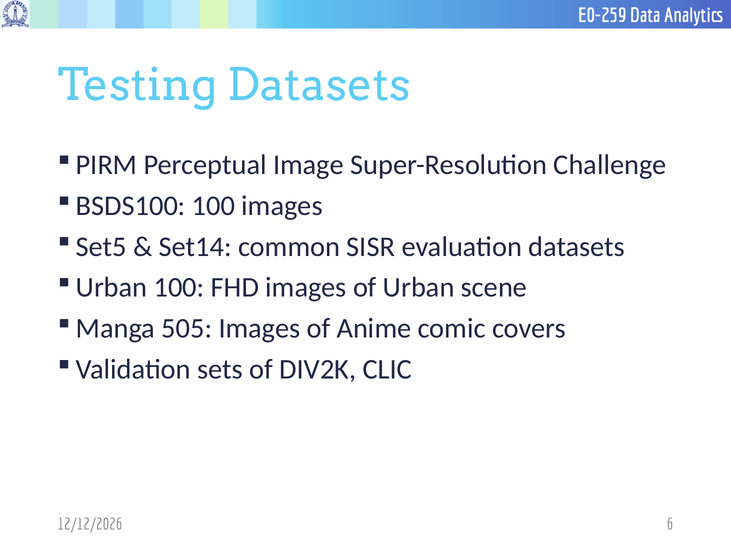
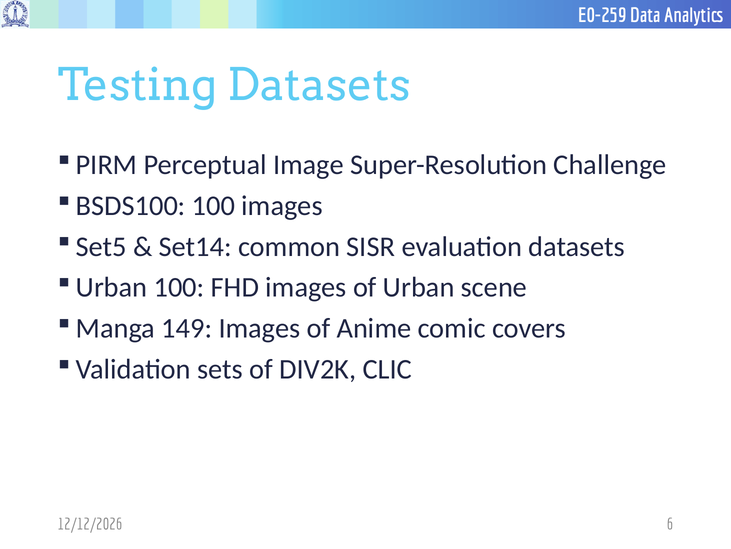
505: 505 -> 149
